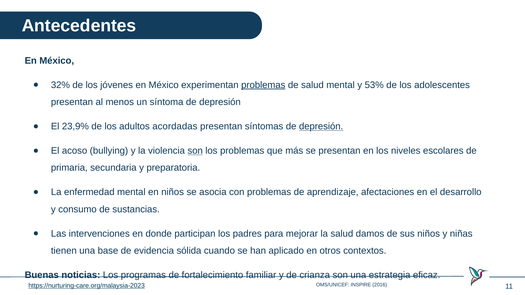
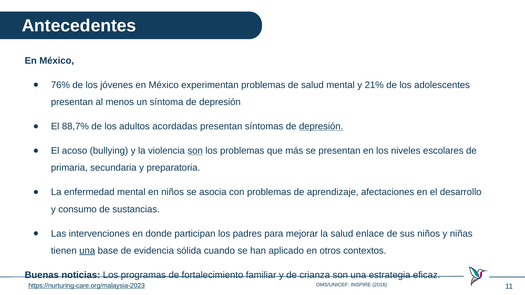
32%: 32% -> 76%
problemas at (263, 85) underline: present -> none
53%: 53% -> 21%
23,9%: 23,9% -> 88,7%
damos: damos -> enlace
una at (87, 251) underline: none -> present
